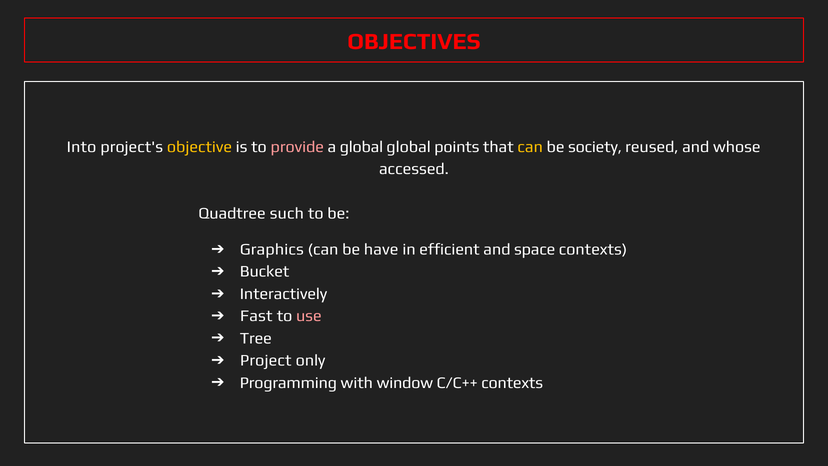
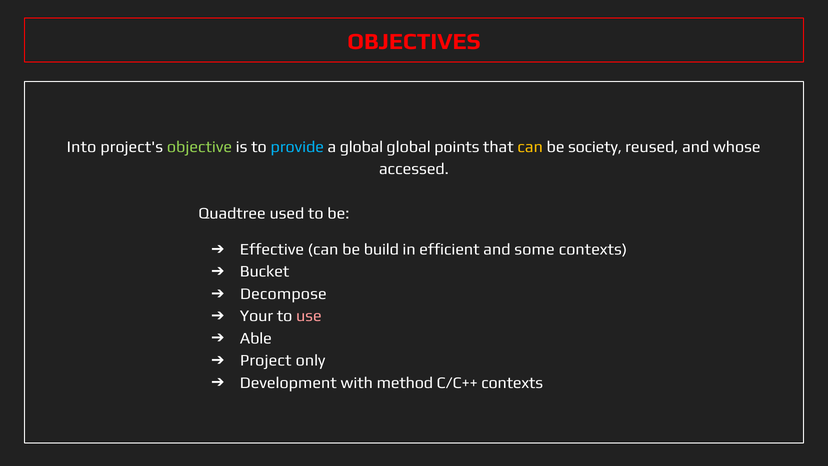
objective colour: yellow -> light green
provide colour: pink -> light blue
such: such -> used
Graphics: Graphics -> Effective
have: have -> build
space: space -> some
Interactively: Interactively -> Decompose
Fast: Fast -> Your
Tree: Tree -> Able
Programming: Programming -> Development
window: window -> method
